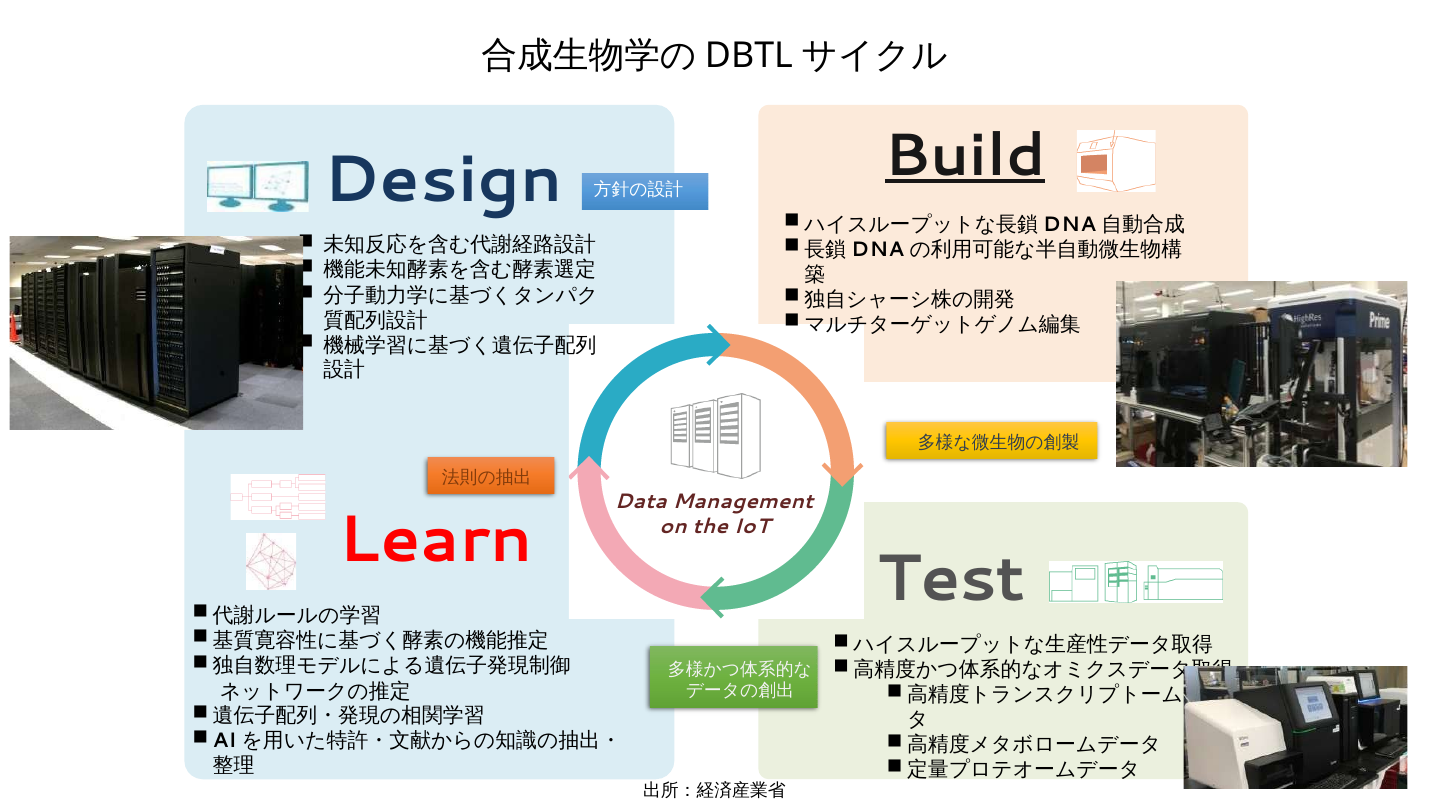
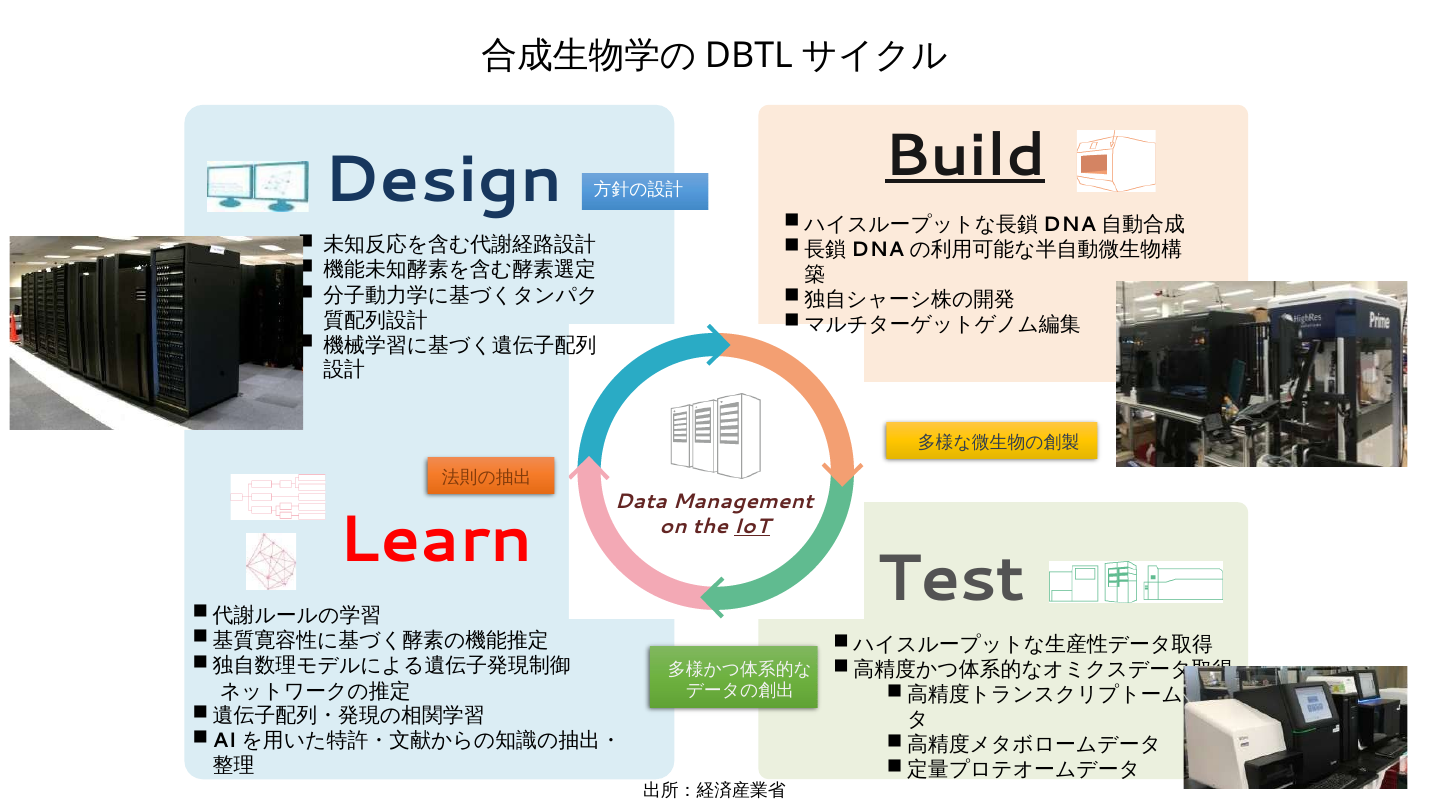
IoT underline: none -> present
